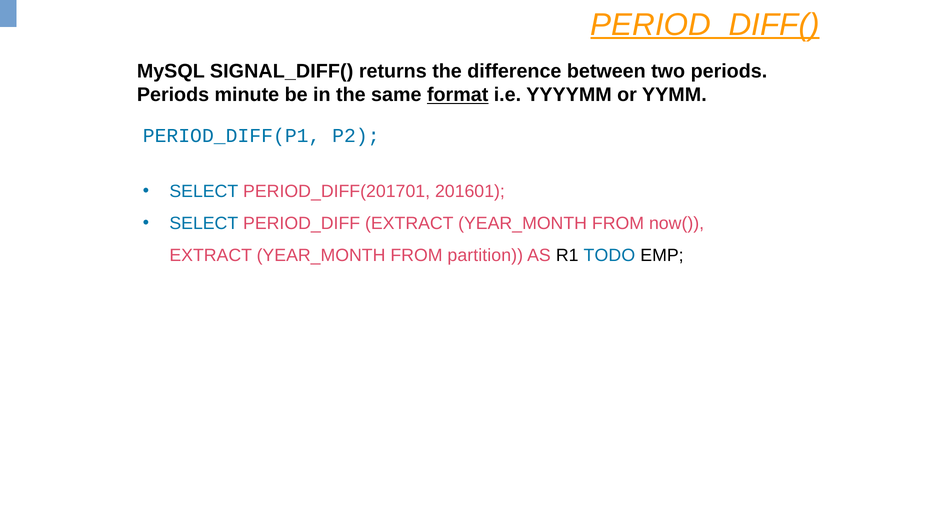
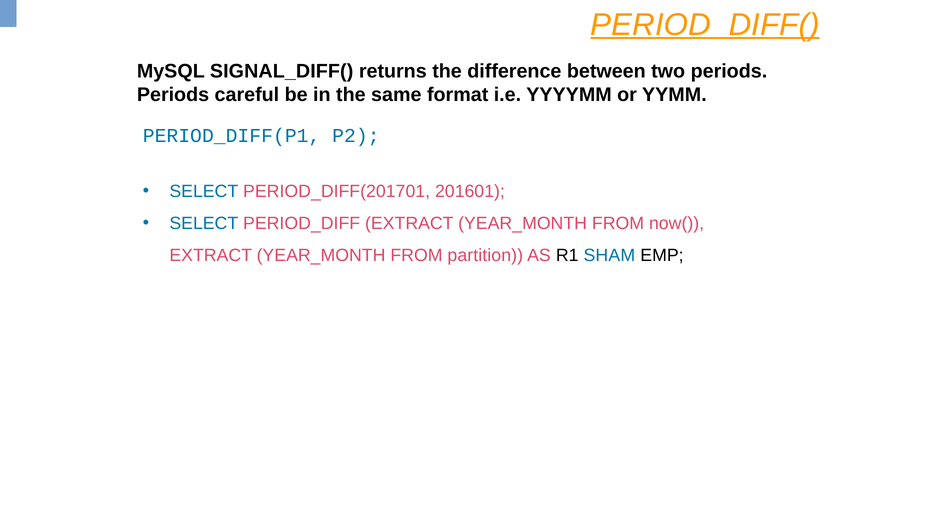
minute: minute -> careful
format underline: present -> none
TODO: TODO -> SHAM
